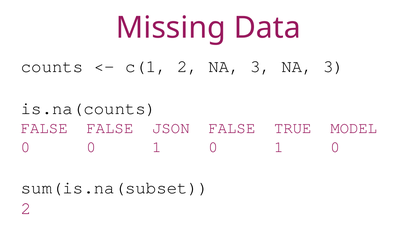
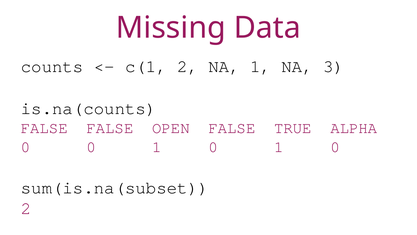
2 NA 3: 3 -> 1
JSON: JSON -> OPEN
MODEL: MODEL -> ALPHA
